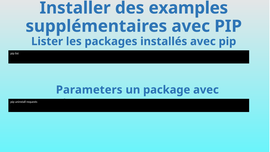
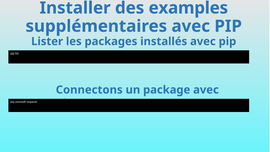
Parameters: Parameters -> Connectons
